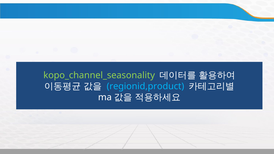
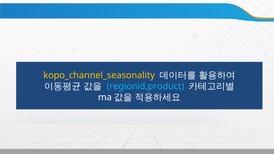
kopo_channel_seasonality colour: light green -> yellow
